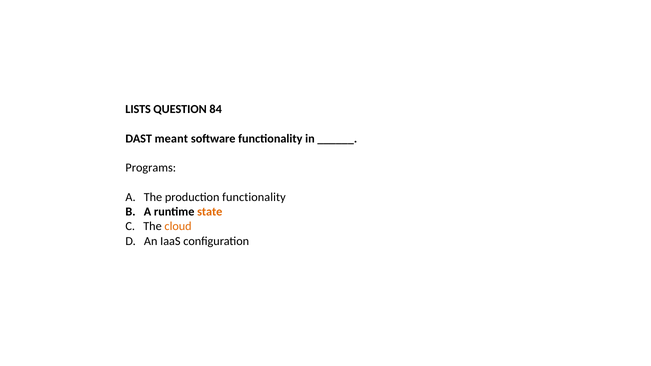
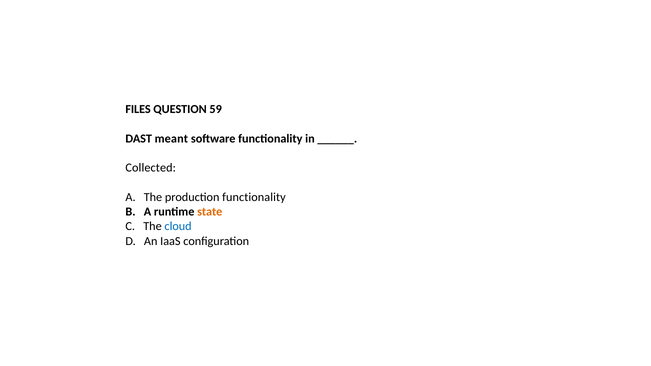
LISTS: LISTS -> FILES
84: 84 -> 59
Programs: Programs -> Collected
cloud colour: orange -> blue
